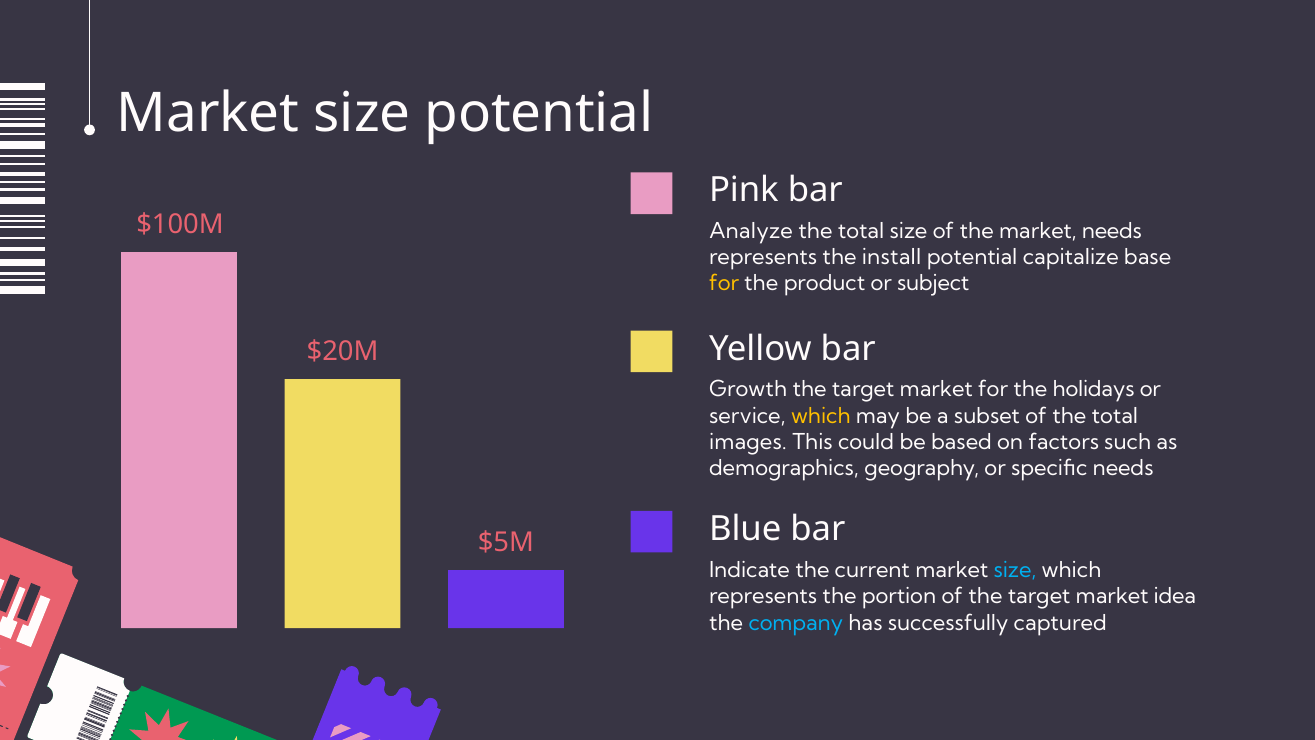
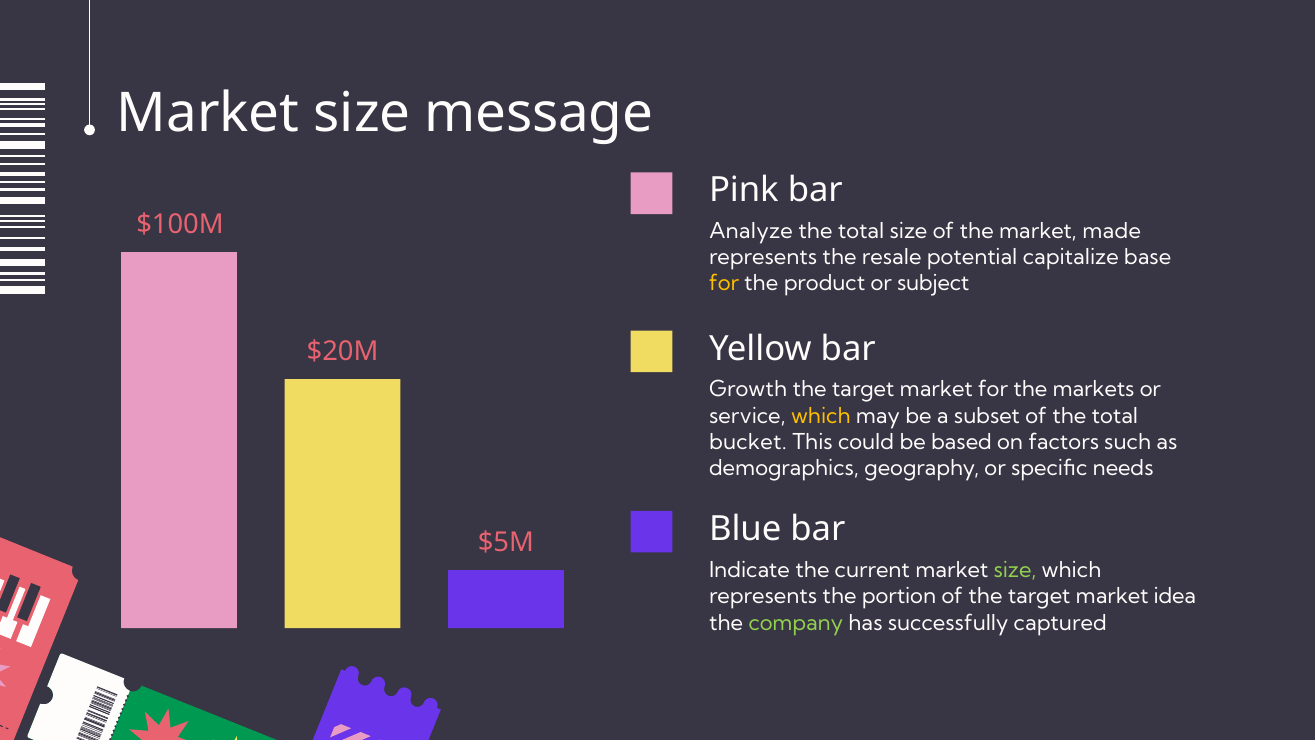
size potential: potential -> message
market needs: needs -> made
install: install -> resale
holidays: holidays -> markets
images: images -> bucket
size at (1015, 570) colour: light blue -> light green
company colour: light blue -> light green
